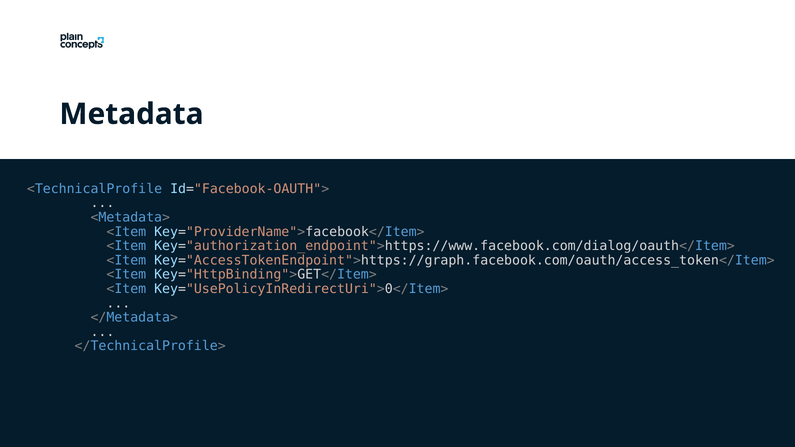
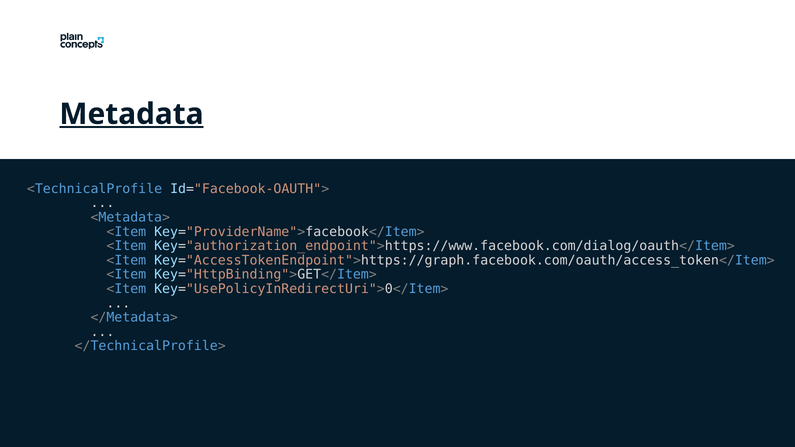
Metadata underline: none -> present
